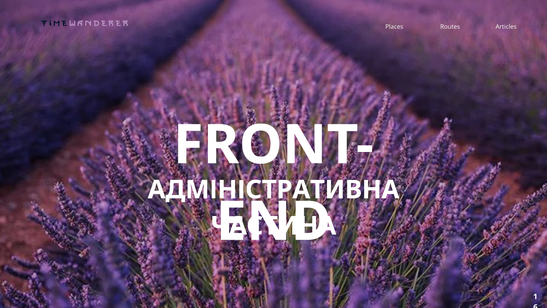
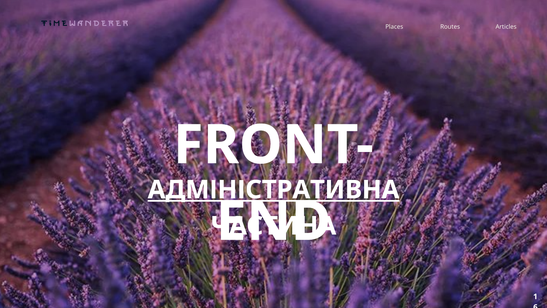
АДМІНІСТРАТИВНА underline: none -> present
